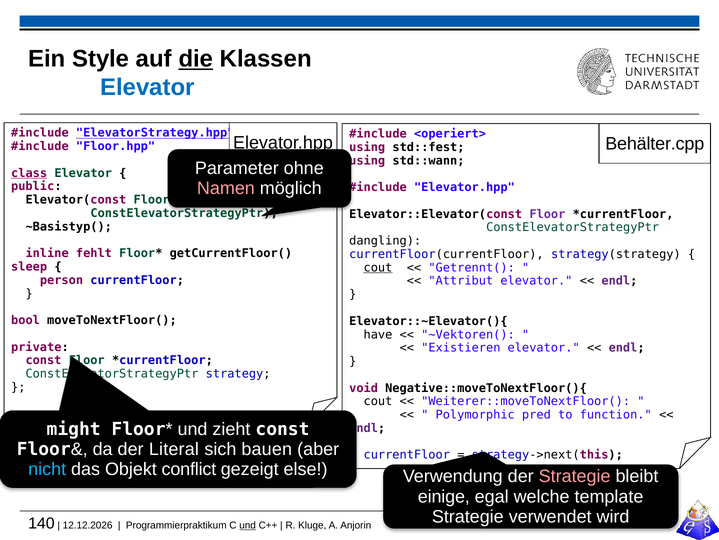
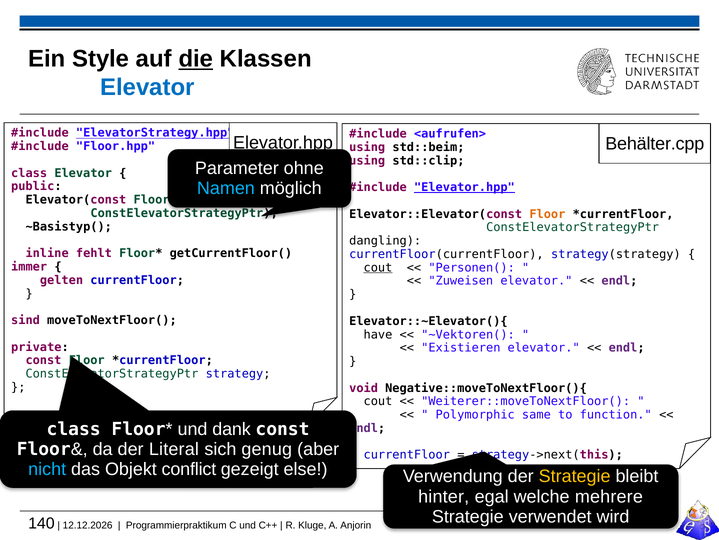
<operiert>: <operiert> -> <aufrufen>
std::fest: std::fest -> std::beim
std::wann: std::wann -> std::clip
class at (29, 173) underline: present -> none
Namen colour: pink -> light blue
Elevator.hpp at (464, 187) underline: none -> present
Floor at (547, 214) colour: purple -> orange
sleep: sleep -> immer
Getrennt(: Getrennt( -> Personen(
person: person -> gelten
Attribut: Attribut -> Zuweisen
bool: bool -> sind
pred: pred -> same
might at (74, 429): might -> class
zieht: zieht -> dank
bauen: bauen -> genug
Strategie at (575, 476) colour: pink -> yellow
einige: einige -> hinter
template: template -> mehrere
und at (248, 525) underline: present -> none
